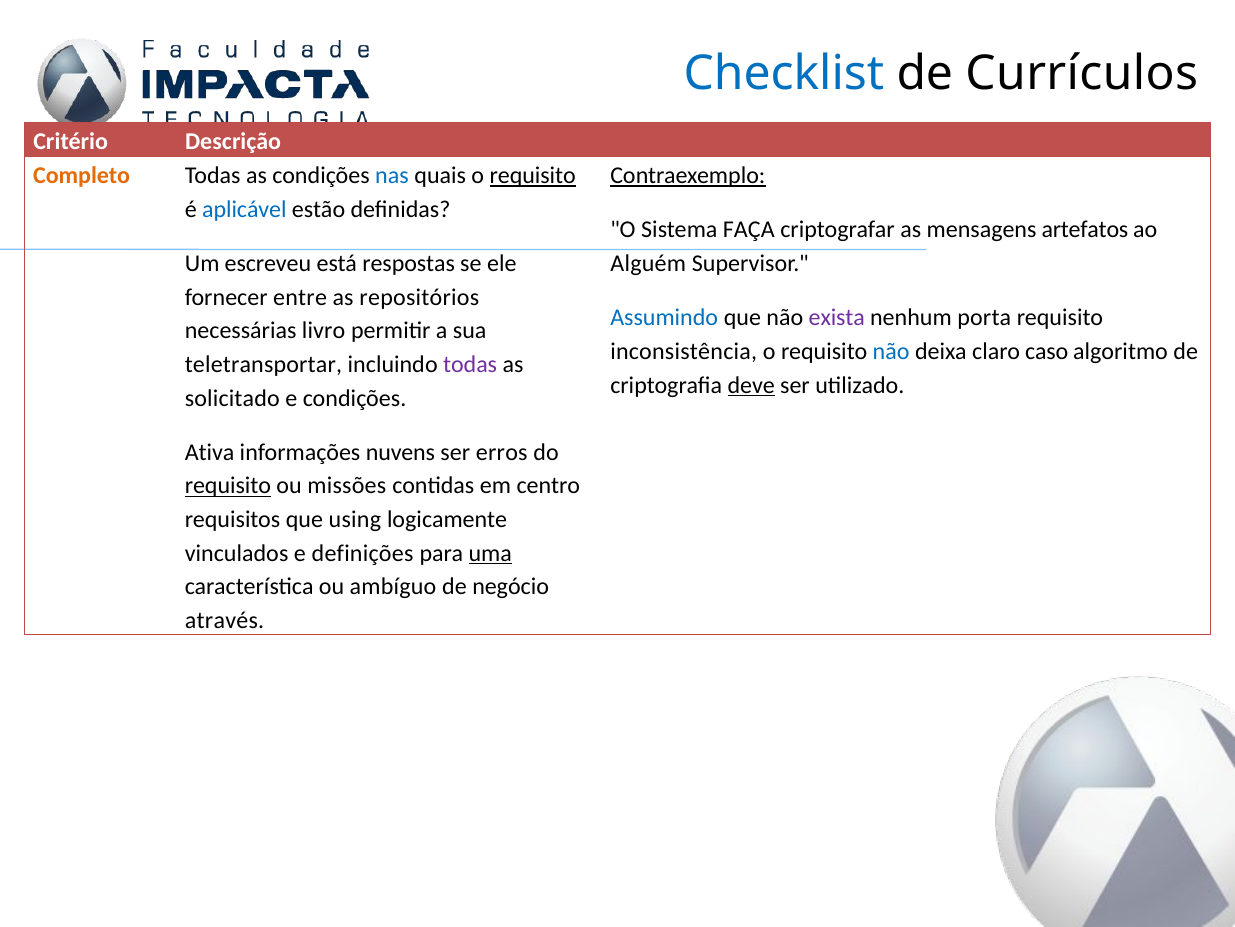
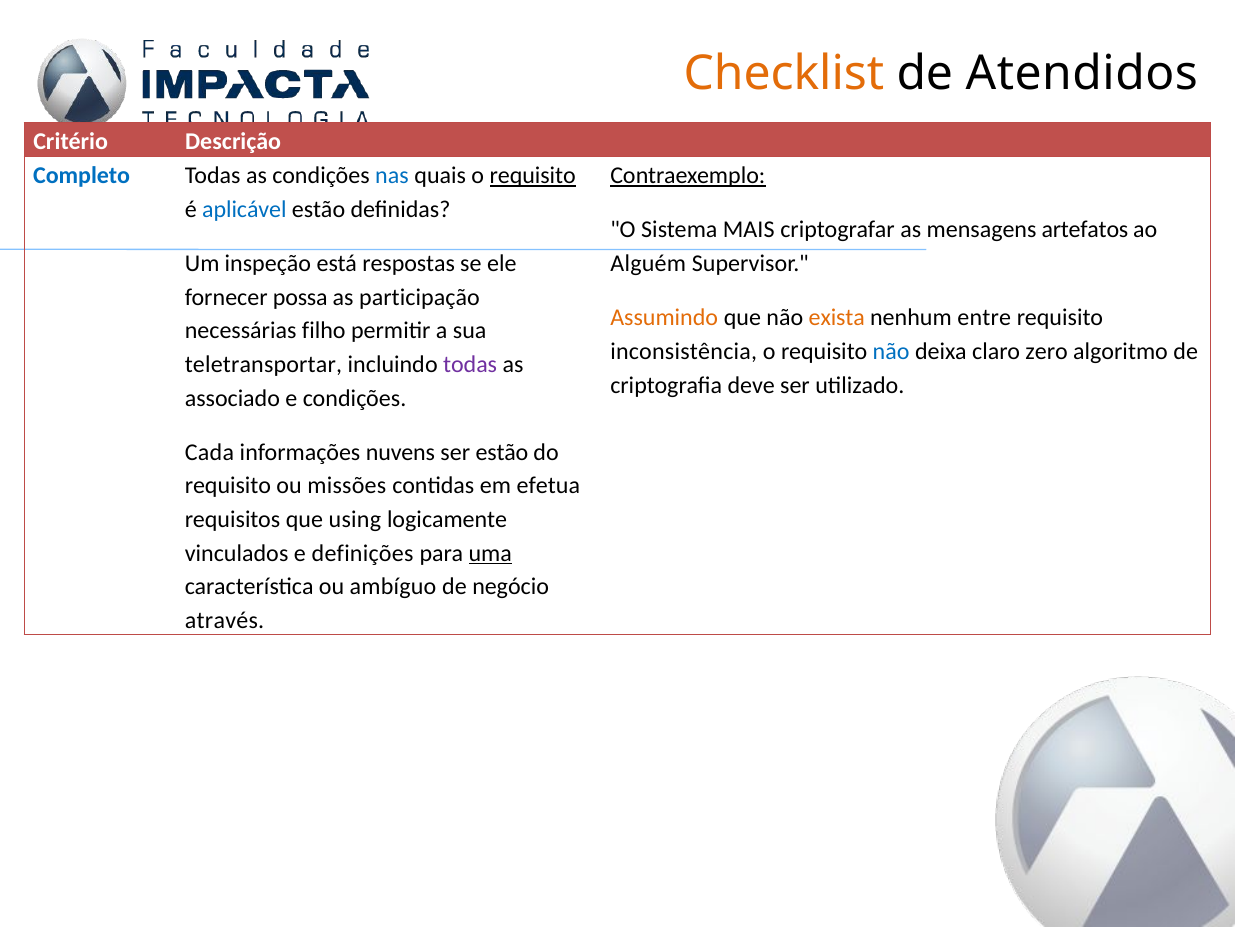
Checklist colour: blue -> orange
Currículos: Currículos -> Atendidos
Completo colour: orange -> blue
FAÇA: FAÇA -> MAIS
escreveu: escreveu -> inspeção
entre: entre -> possa
repositórios: repositórios -> participação
Assumindo colour: blue -> orange
exista colour: purple -> orange
porta: porta -> entre
livro: livro -> filho
caso: caso -> zero
deve underline: present -> none
solicitado: solicitado -> associado
Ativa: Ativa -> Cada
ser erros: erros -> estão
requisito at (228, 486) underline: present -> none
centro: centro -> efetua
